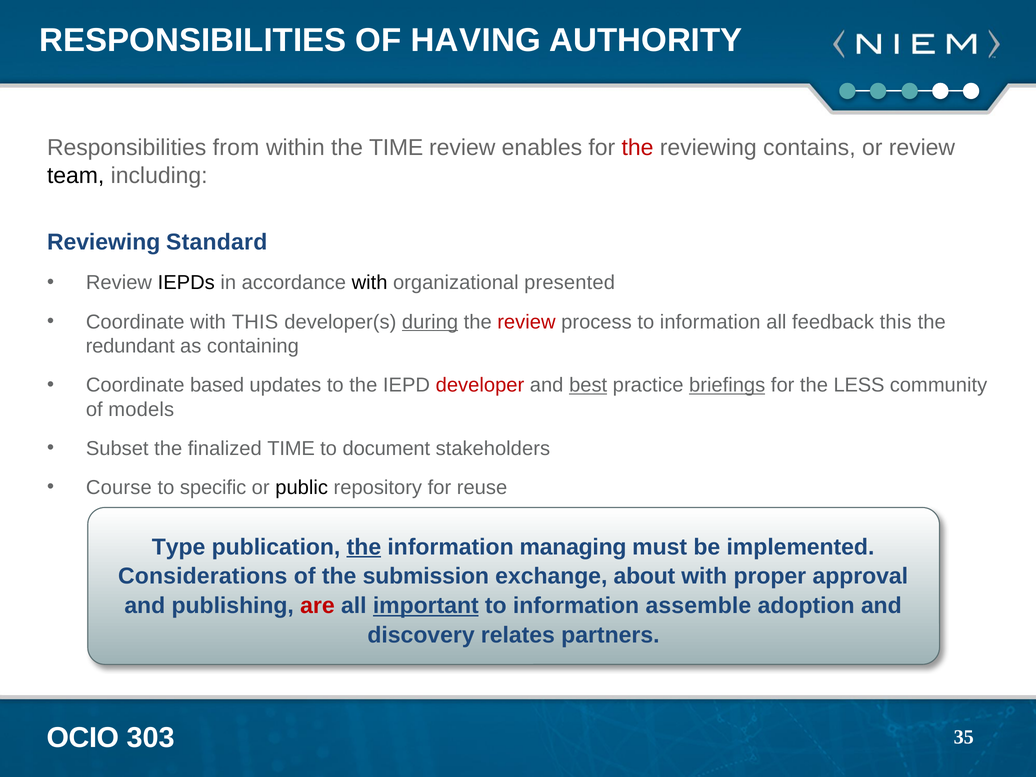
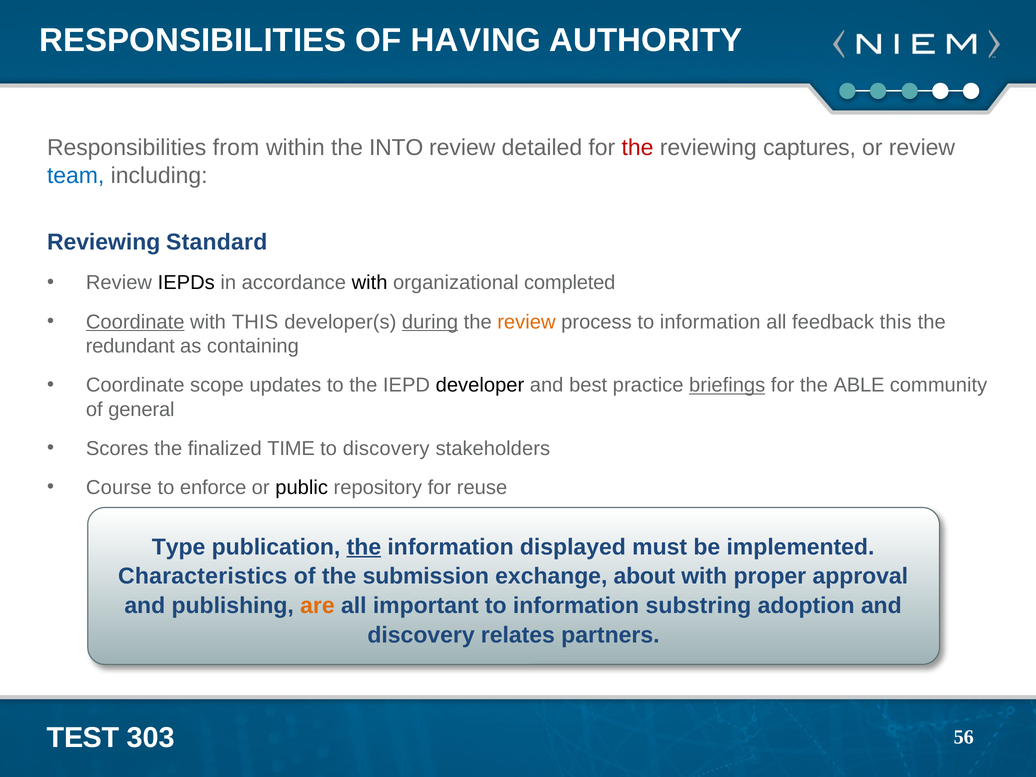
the TIME: TIME -> INTO
enables: enables -> detailed
contains: contains -> captures
team colour: black -> blue
presented: presented -> completed
Coordinate at (135, 322) underline: none -> present
review at (526, 322) colour: red -> orange
based: based -> scope
developer colour: red -> black
best underline: present -> none
LESS: LESS -> ABLE
models: models -> general
Subset: Subset -> Scores
to document: document -> discovery
specific: specific -> enforce
managing: managing -> displayed
Considerations: Considerations -> Characteristics
are colour: red -> orange
important underline: present -> none
assemble: assemble -> substring
OCIO: OCIO -> TEST
35: 35 -> 56
